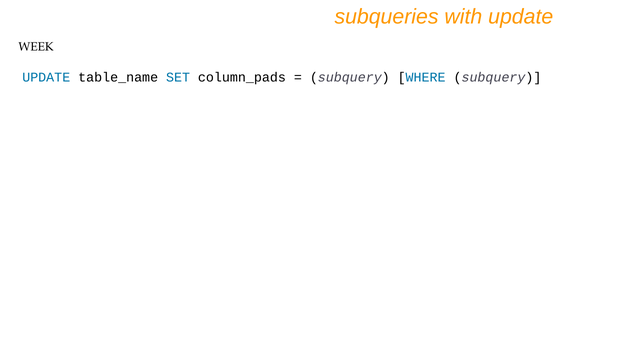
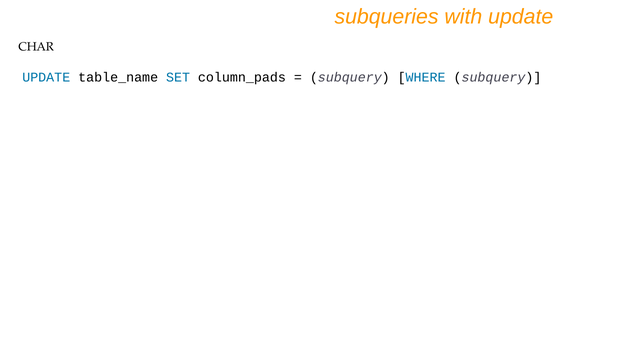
WEEK: WEEK -> CHAR
